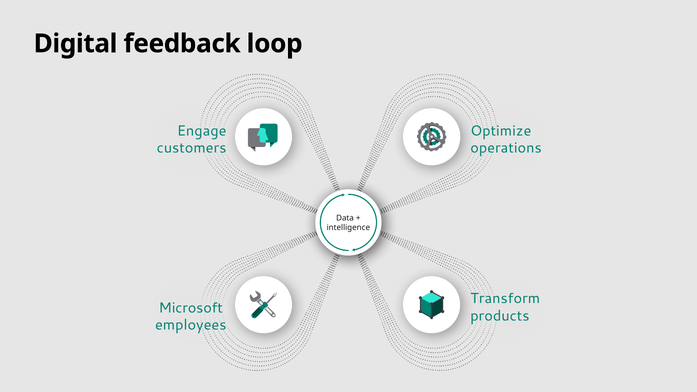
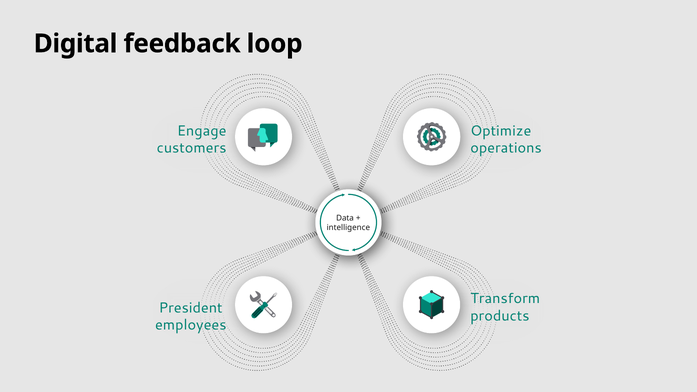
Microsoft: Microsoft -> President
